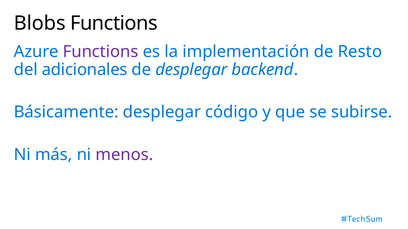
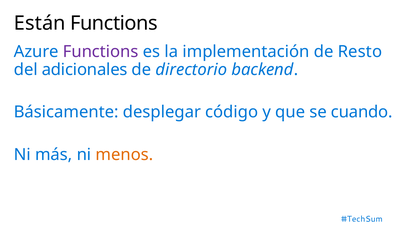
Blobs: Blobs -> Están
de desplegar: desplegar -> directorio
subirse: subirse -> cuando
menos colour: purple -> orange
